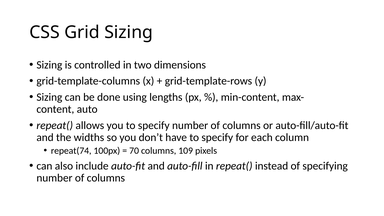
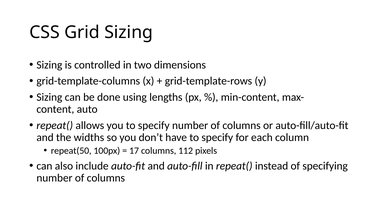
repeat(74: repeat(74 -> repeat(50
70: 70 -> 17
109: 109 -> 112
